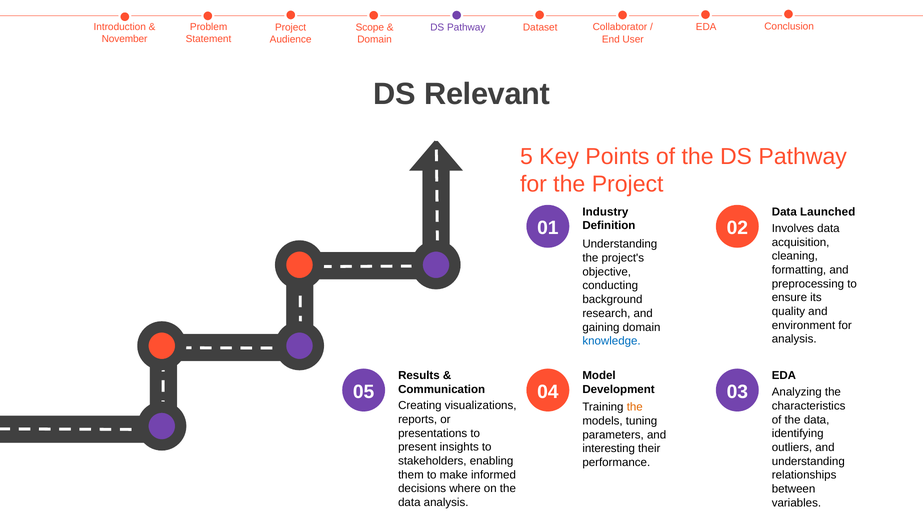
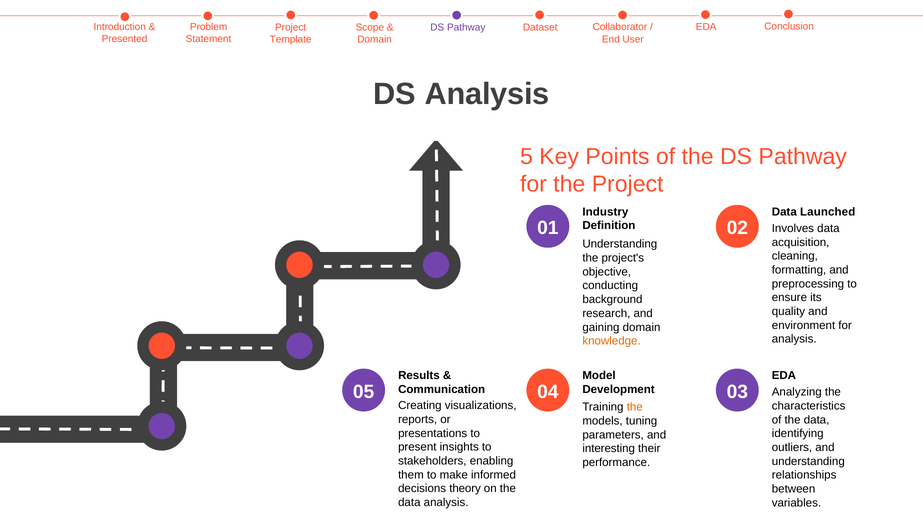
November: November -> Presented
Audience: Audience -> Template
DS Relevant: Relevant -> Analysis
knowledge colour: blue -> orange
where: where -> theory
